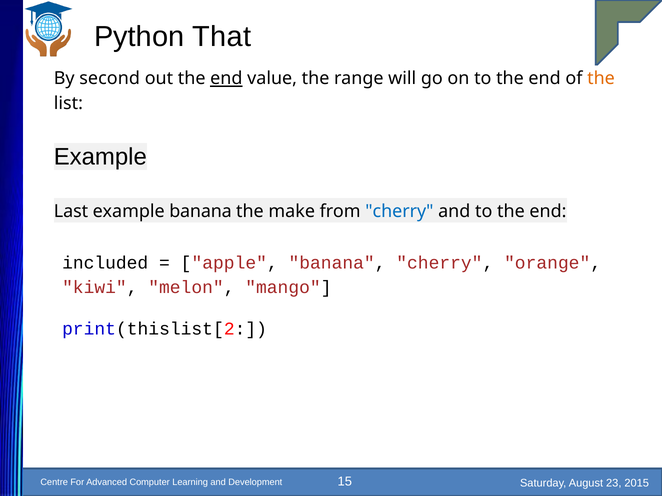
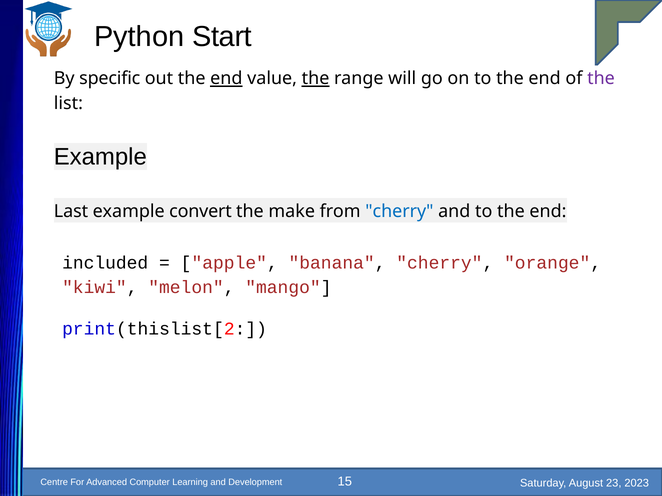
That: That -> Start
second: second -> specific
the at (316, 79) underline: none -> present
the at (601, 79) colour: orange -> purple
example banana: banana -> convert
2015: 2015 -> 2023
